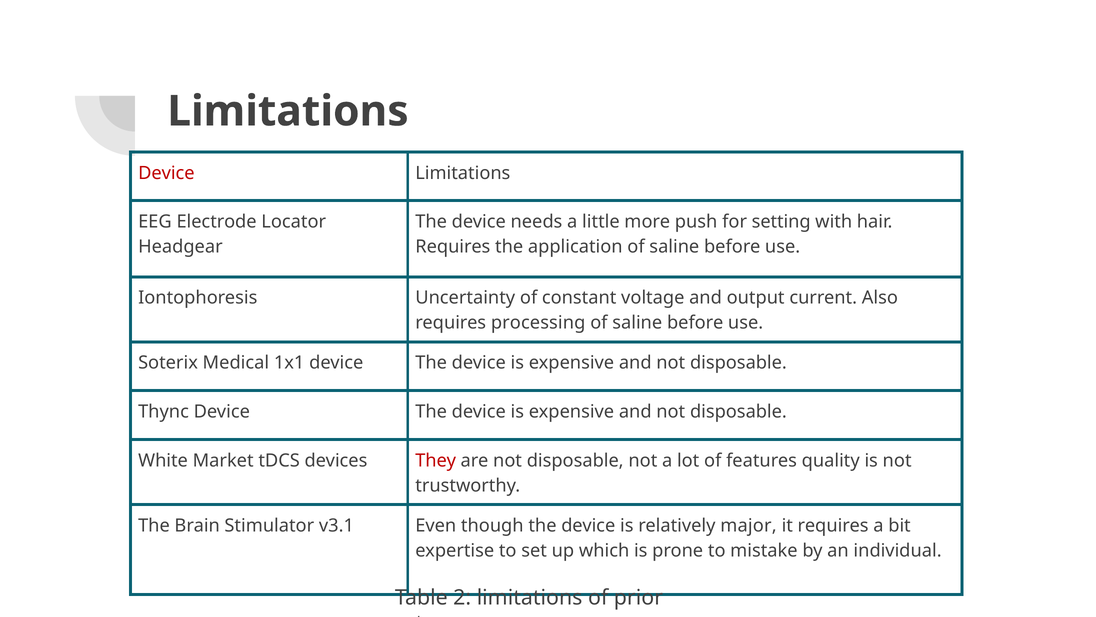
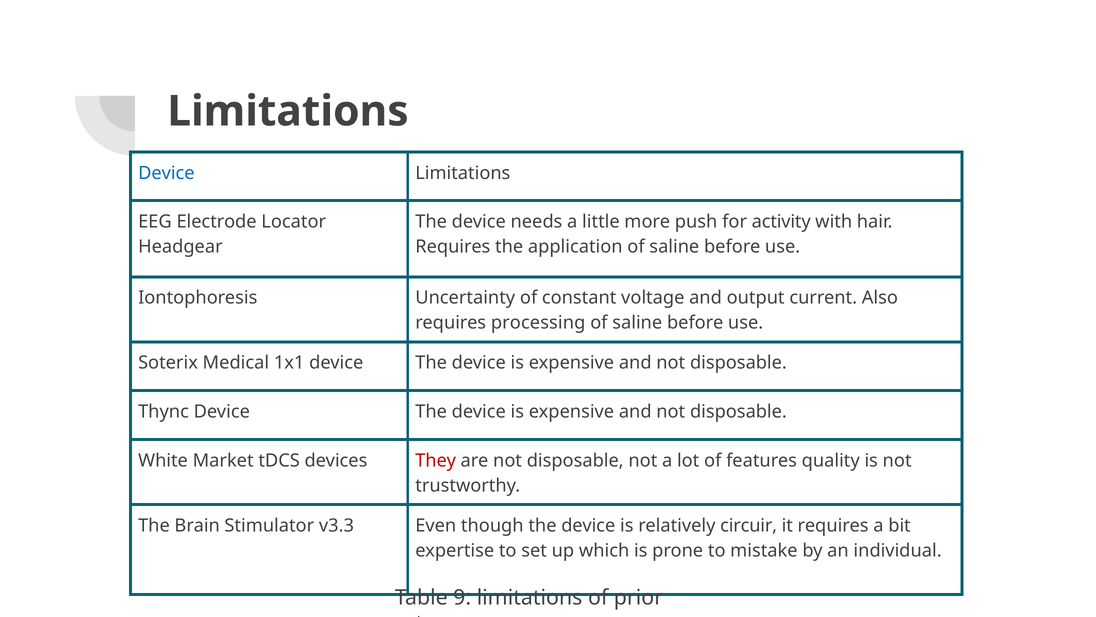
Device at (166, 173) colour: red -> blue
setting: setting -> activity
v3.1: v3.1 -> v3.3
major: major -> circuir
2: 2 -> 9
